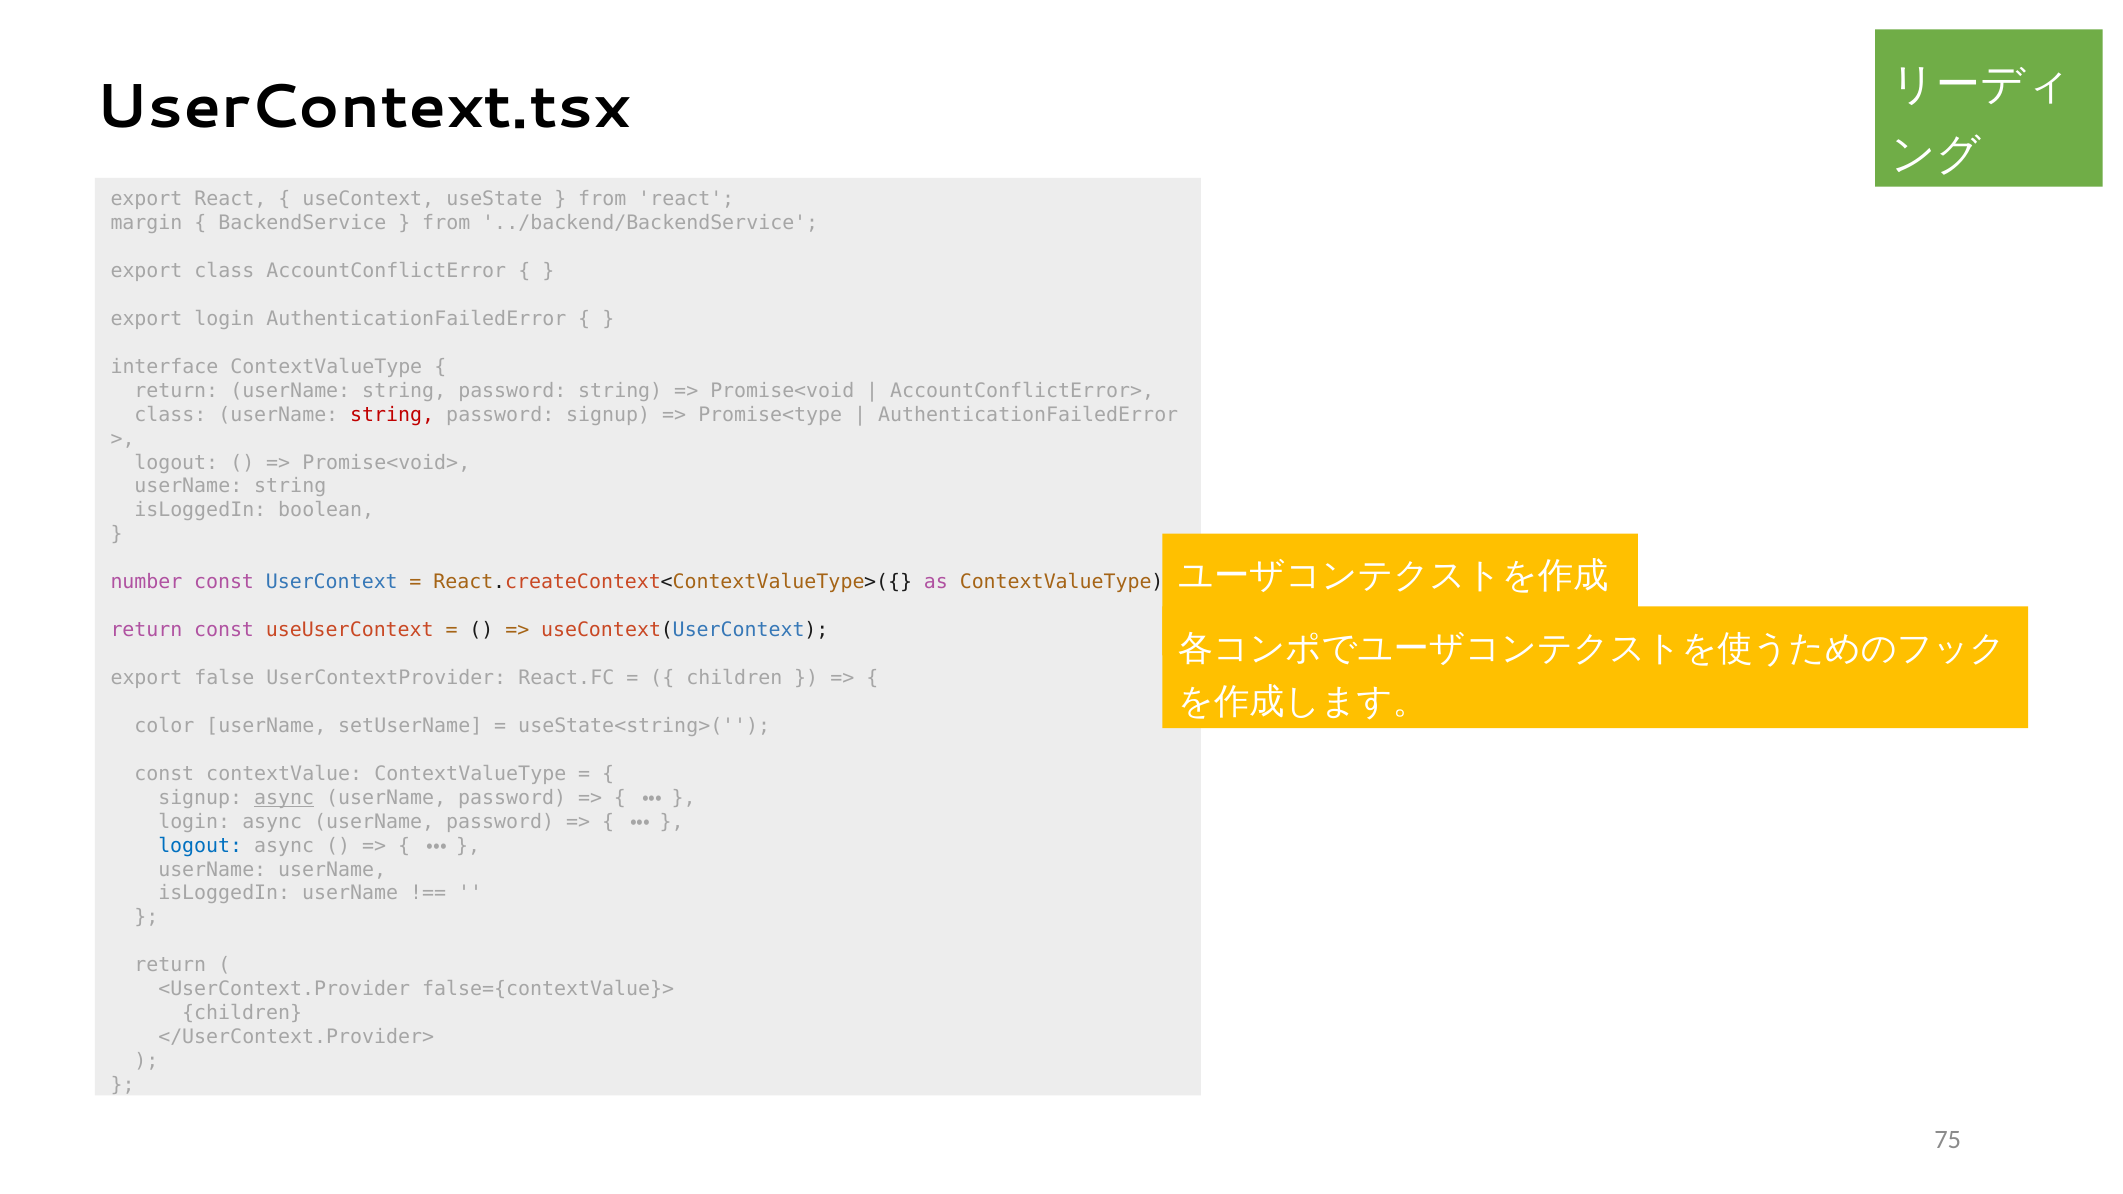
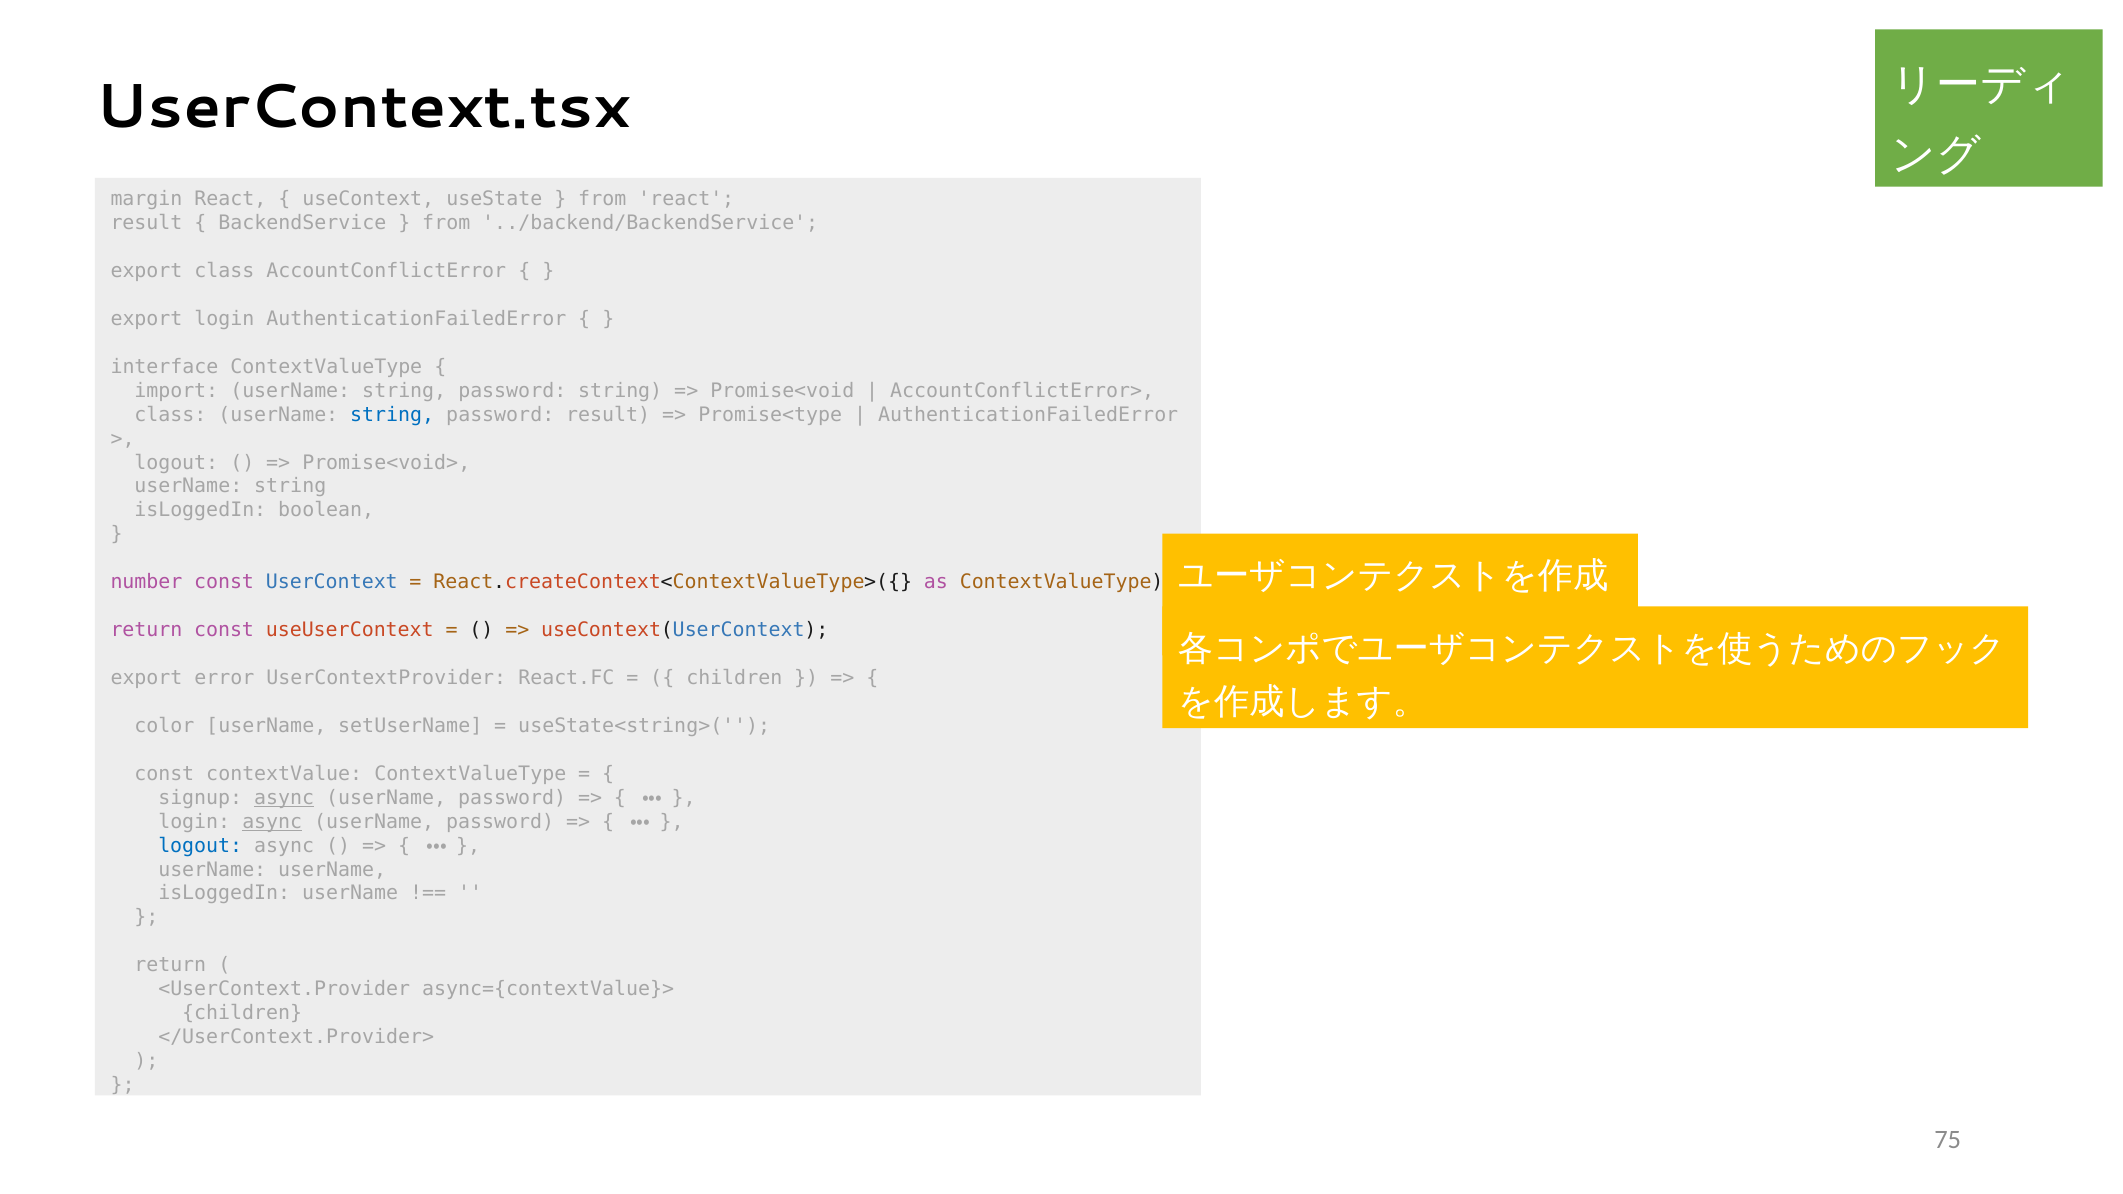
export at (146, 199): export -> margin
margin at (146, 223): margin -> result
return at (176, 391): return -> import
string at (392, 415) colour: red -> blue
password signup: signup -> result
false: false -> error
async at (272, 822) underline: none -> present
false={contextValue}>: false={contextValue}> -> async={contextValue}>
